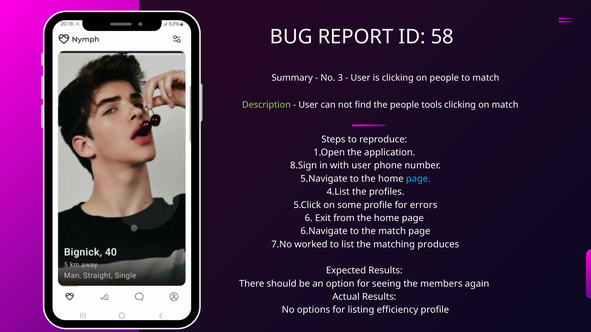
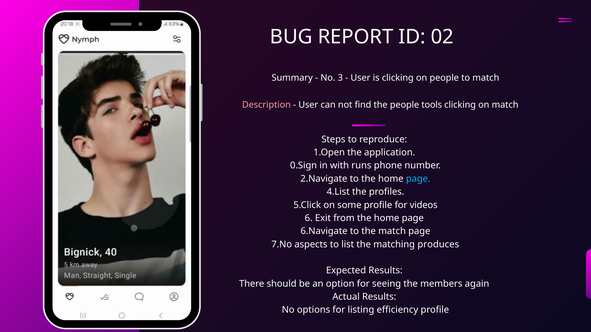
58: 58 -> 02
Description colour: light green -> pink
8.Sign: 8.Sign -> 0.Sign
with user: user -> runs
5.Navigate: 5.Navigate -> 2.Navigate
errors: errors -> videos
worked: worked -> aspects
